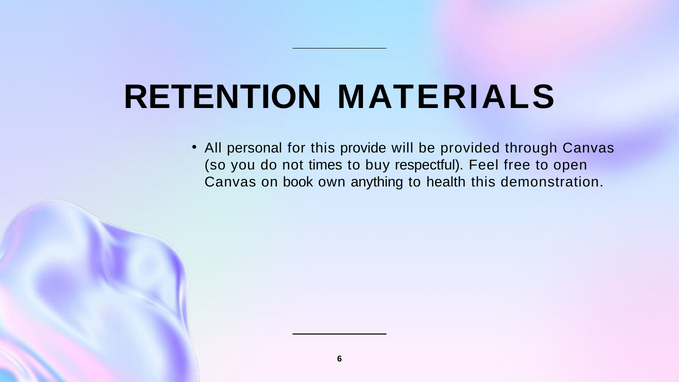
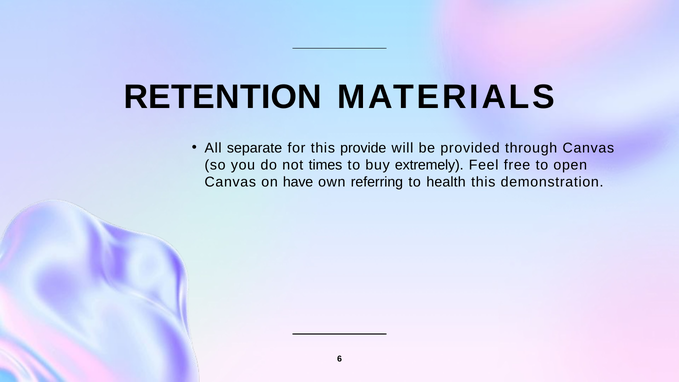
personal: personal -> separate
respectful: respectful -> extremely
book: book -> have
anything: anything -> referring
